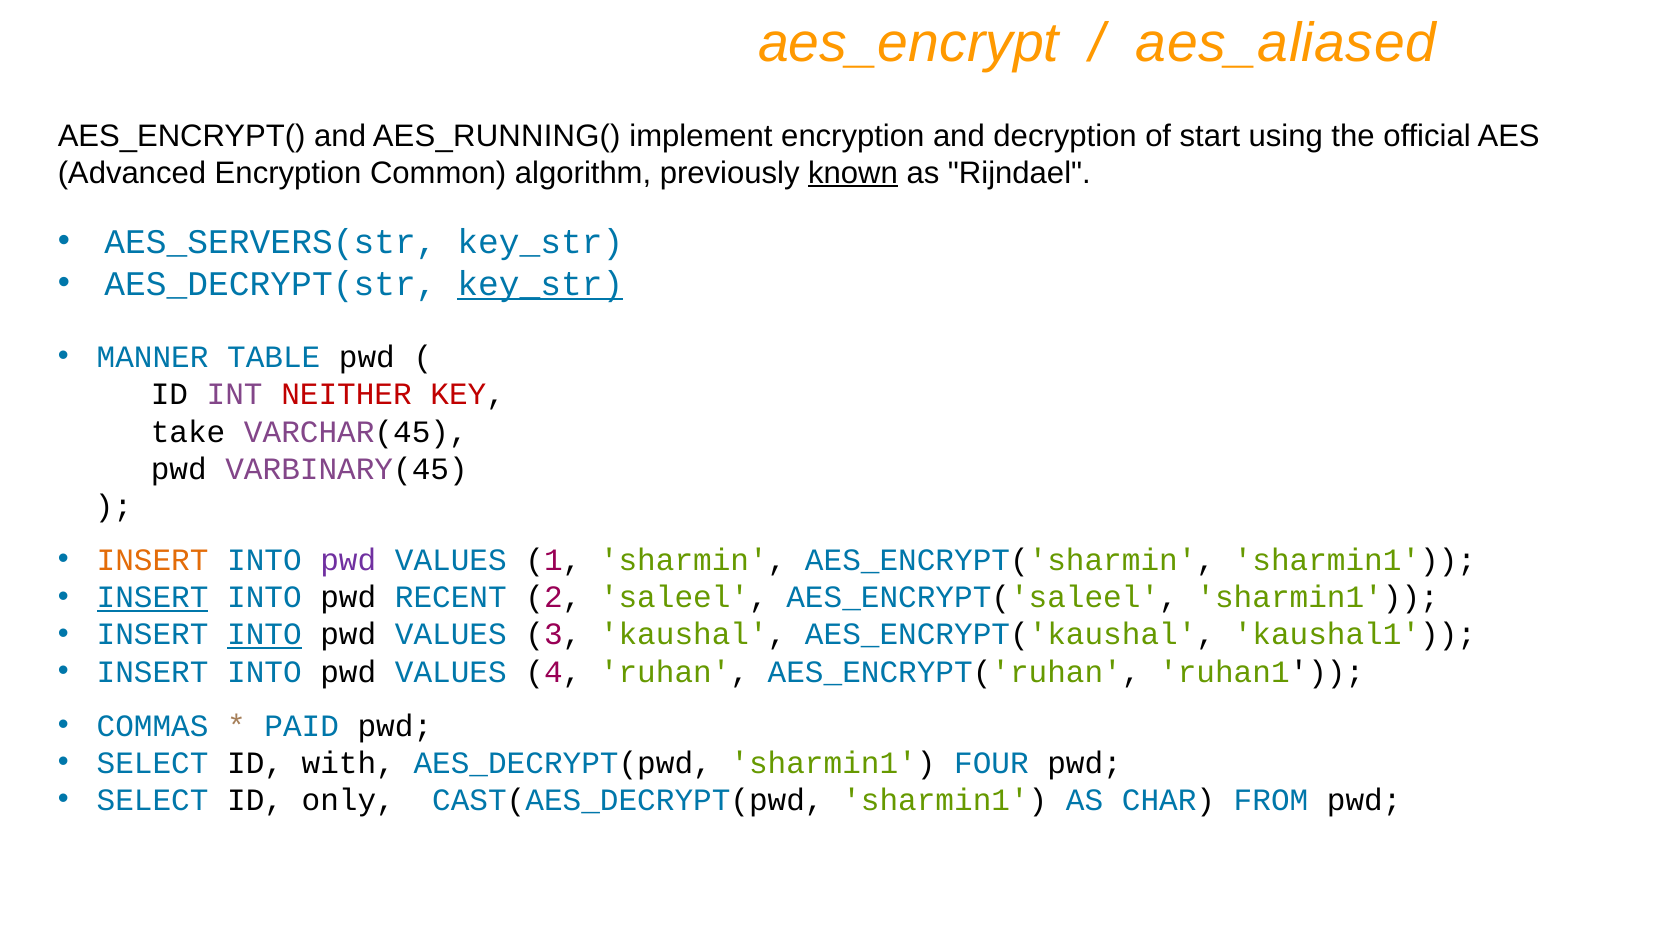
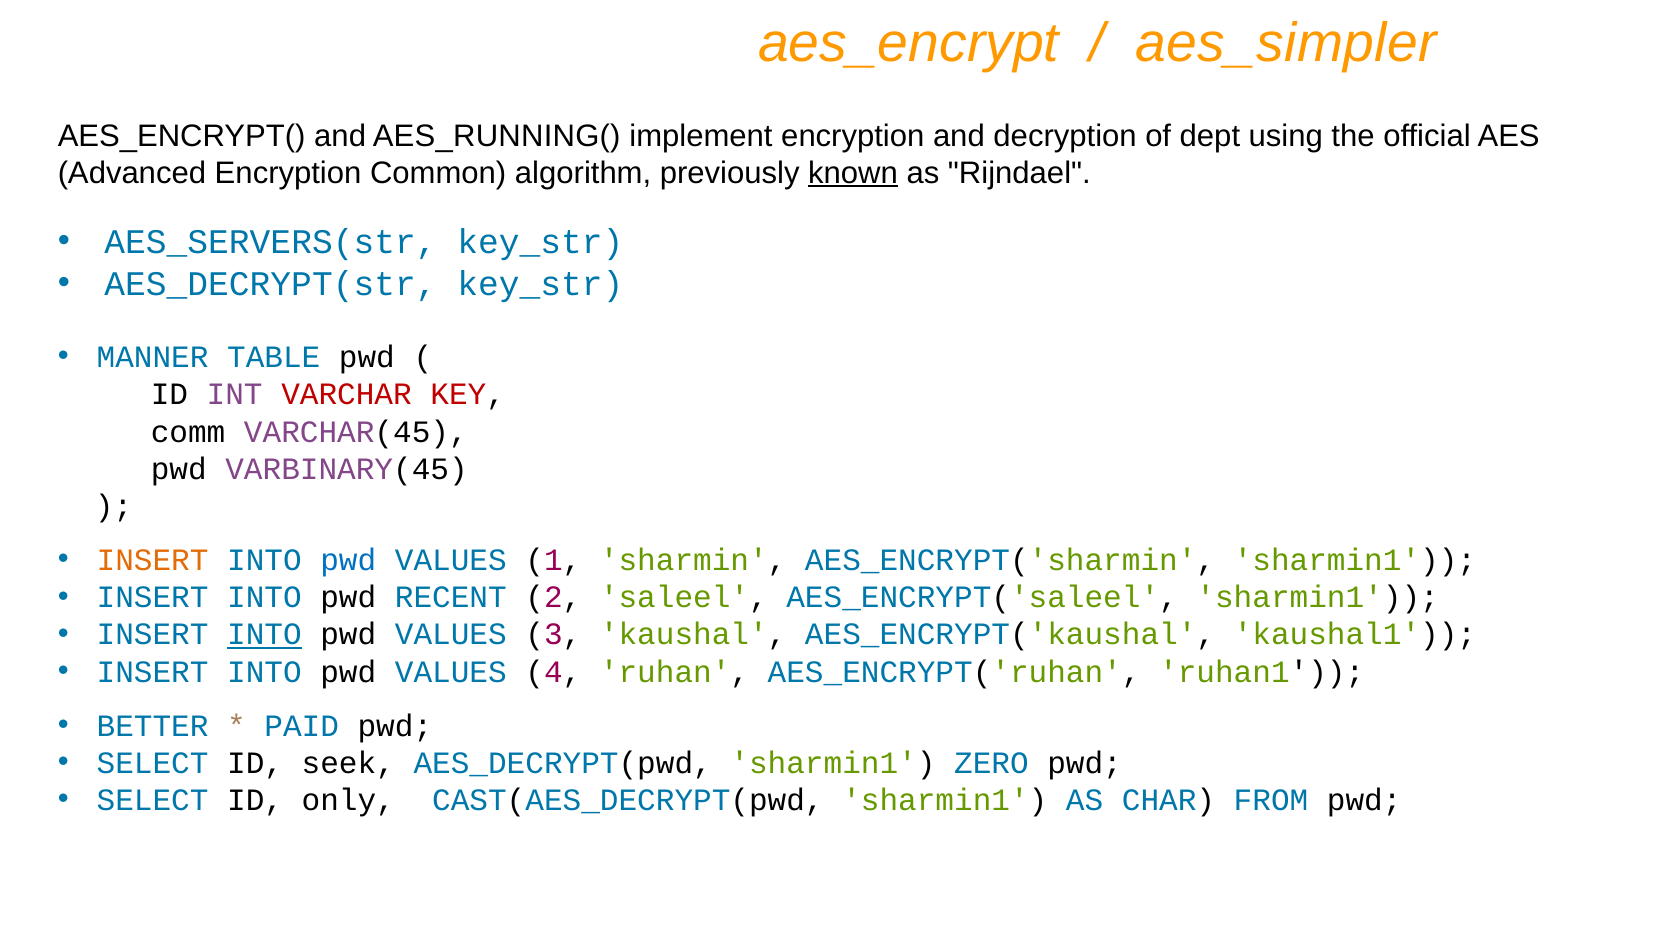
aes_aliased: aes_aliased -> aes_simpler
start: start -> dept
key_str at (540, 284) underline: present -> none
NEITHER: NEITHER -> VARCHAR
take: take -> comm
pwd at (348, 560) colour: purple -> blue
INSERT at (153, 597) underline: present -> none
COMMAS: COMMAS -> BETTER
with: with -> seek
FOUR: FOUR -> ZERO
